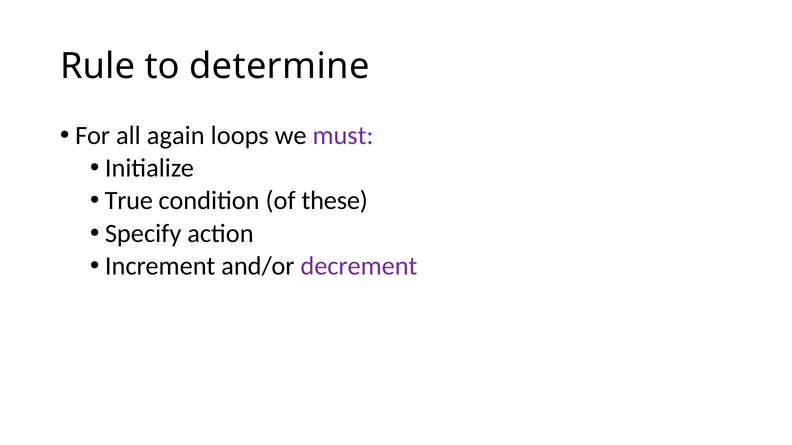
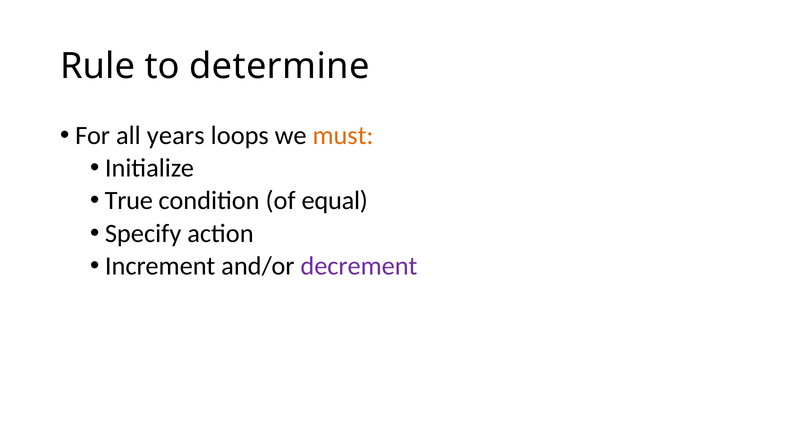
again: again -> years
must colour: purple -> orange
these: these -> equal
